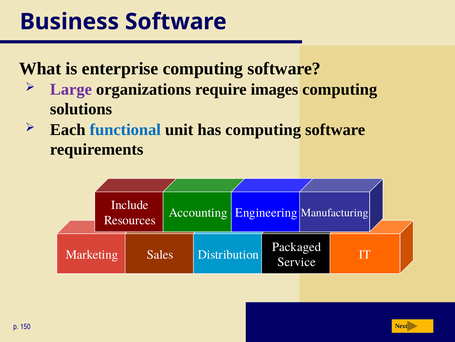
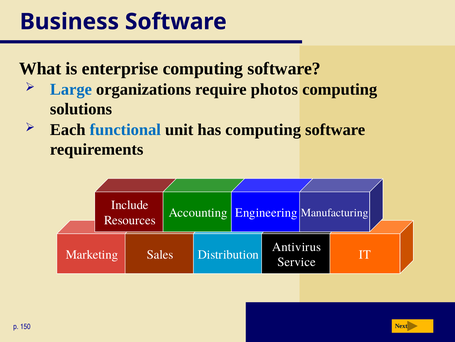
Large colour: purple -> blue
images: images -> photos
Packaged: Packaged -> Antivirus
